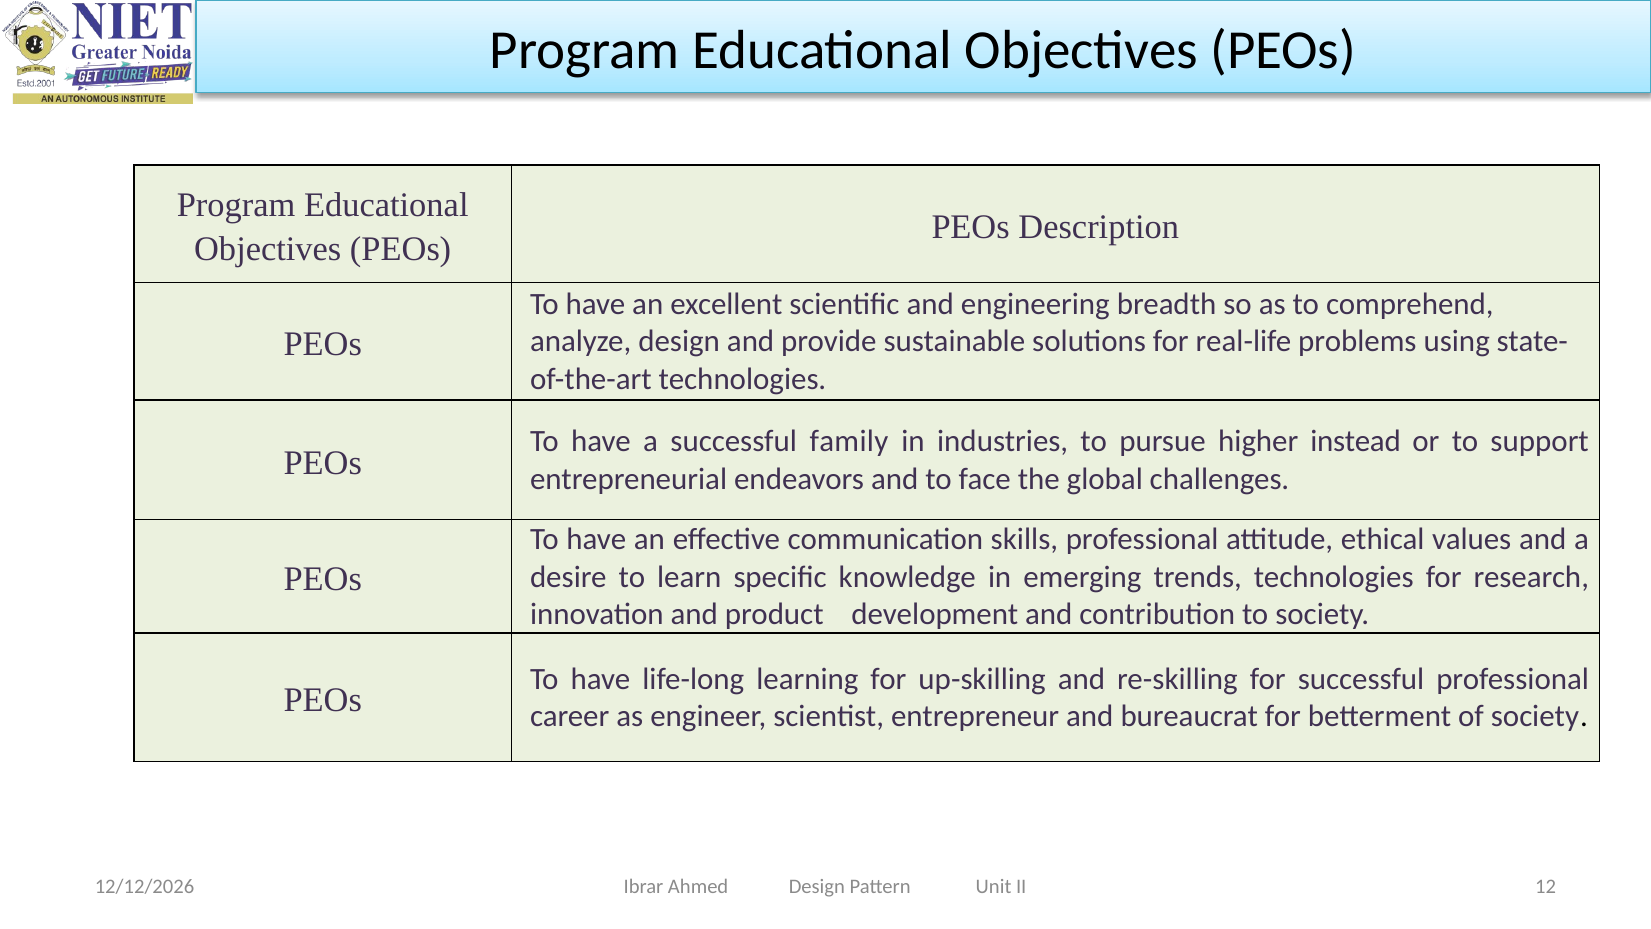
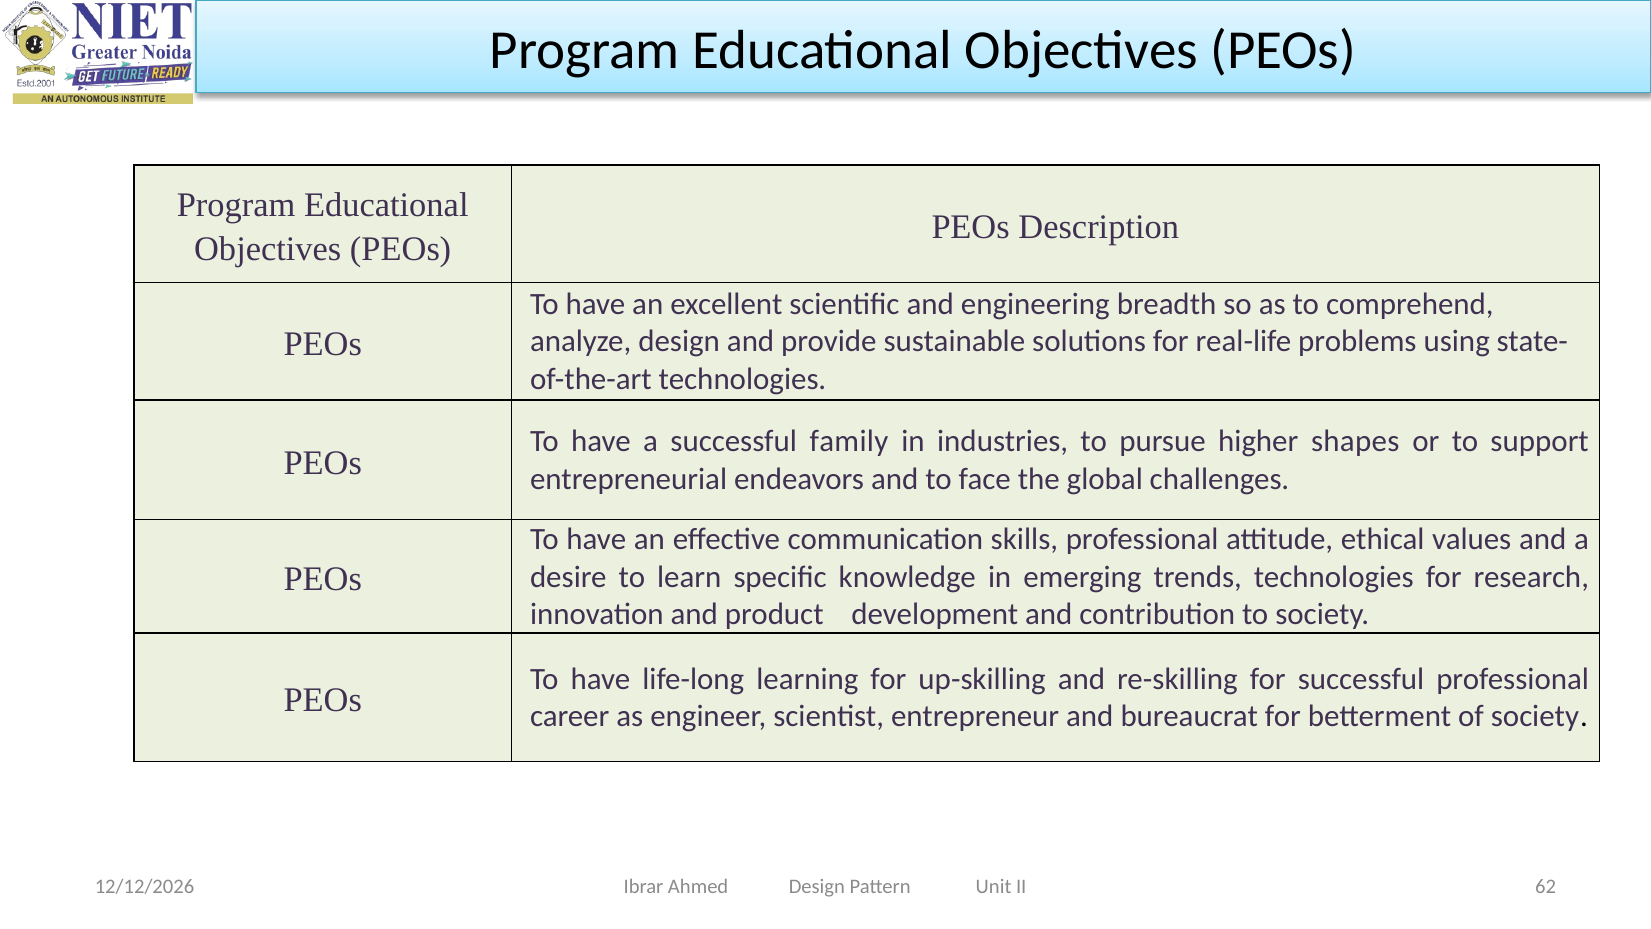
instead: instead -> shapes
12: 12 -> 62
